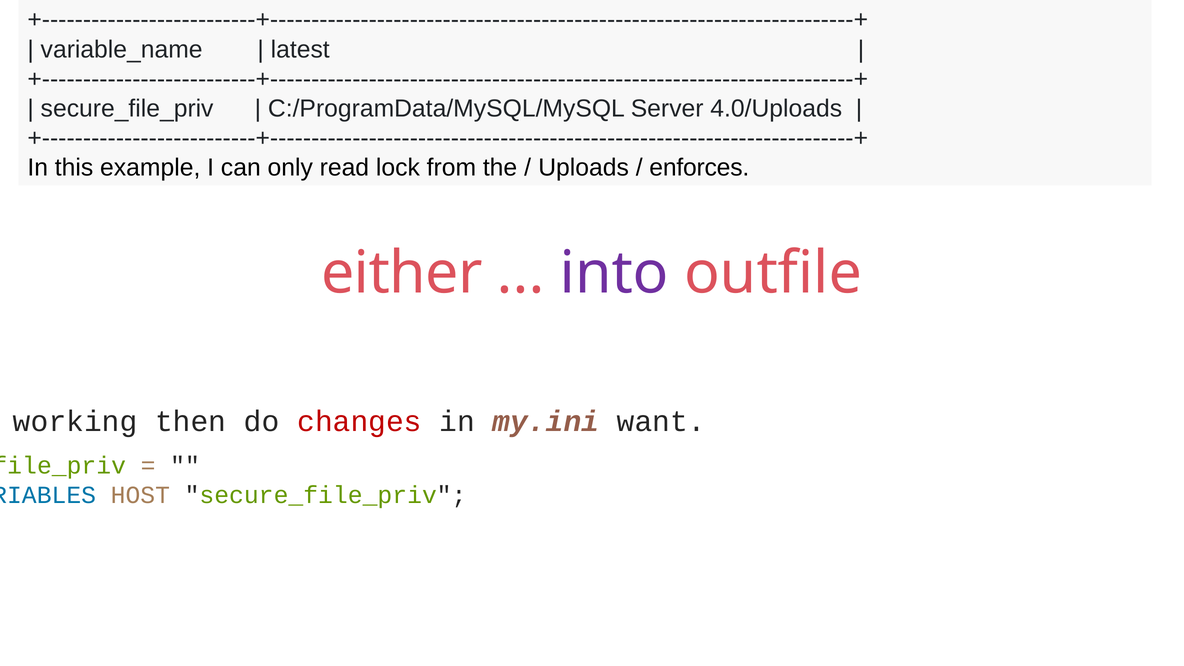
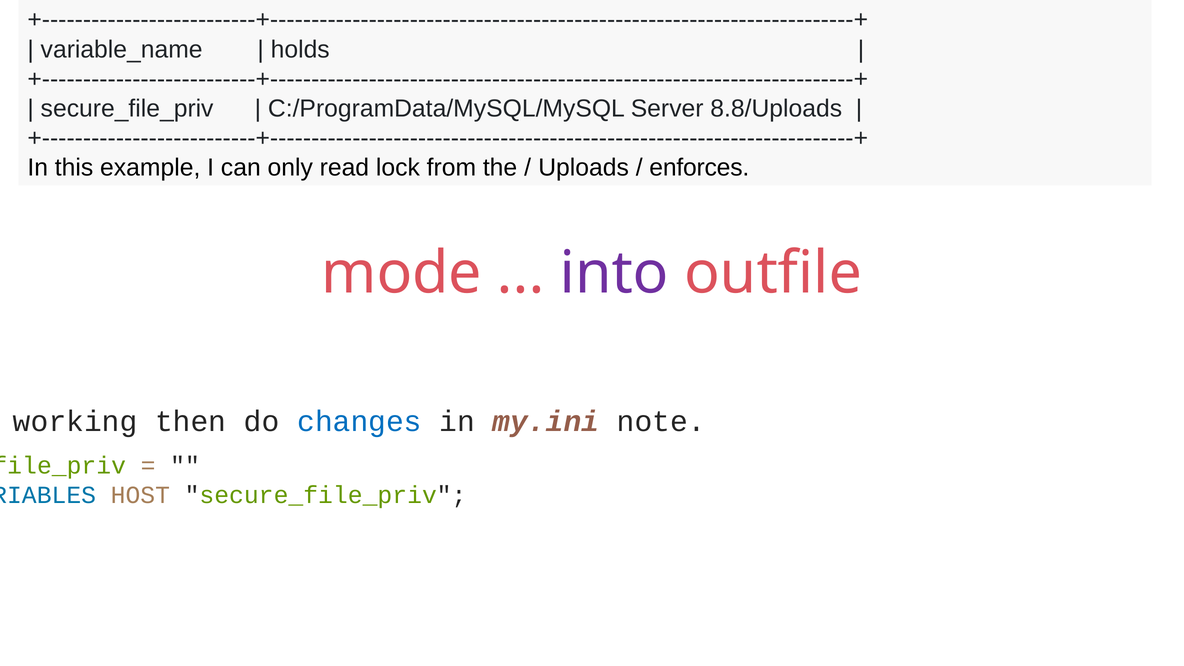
latest: latest -> holds
4.0/Uploads: 4.0/Uploads -> 8.8/Uploads
either: either -> mode
changes colour: red -> blue
want: want -> note
